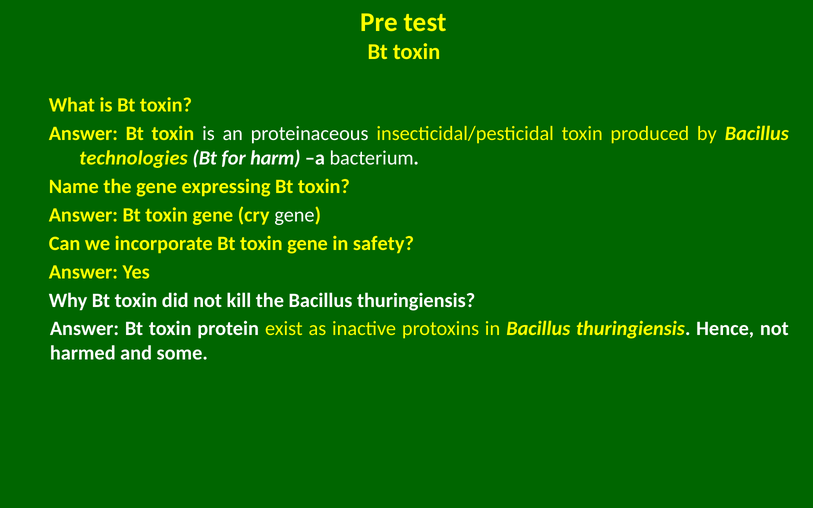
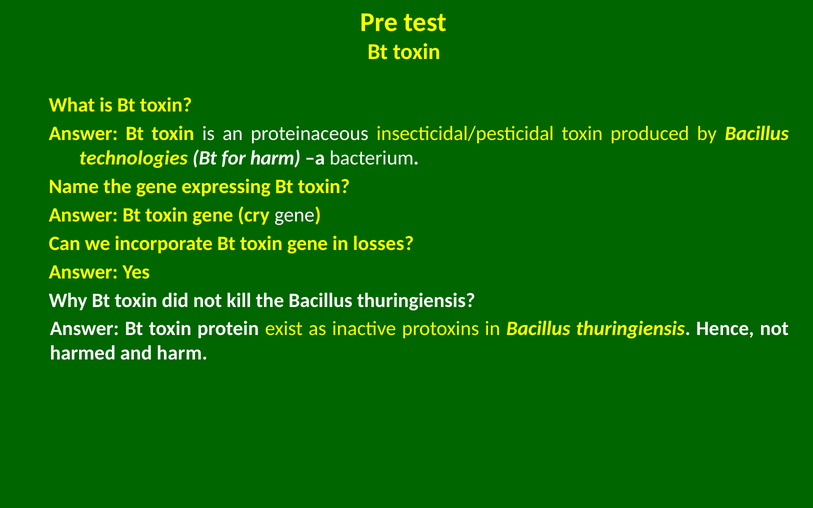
safety: safety -> losses
and some: some -> harm
